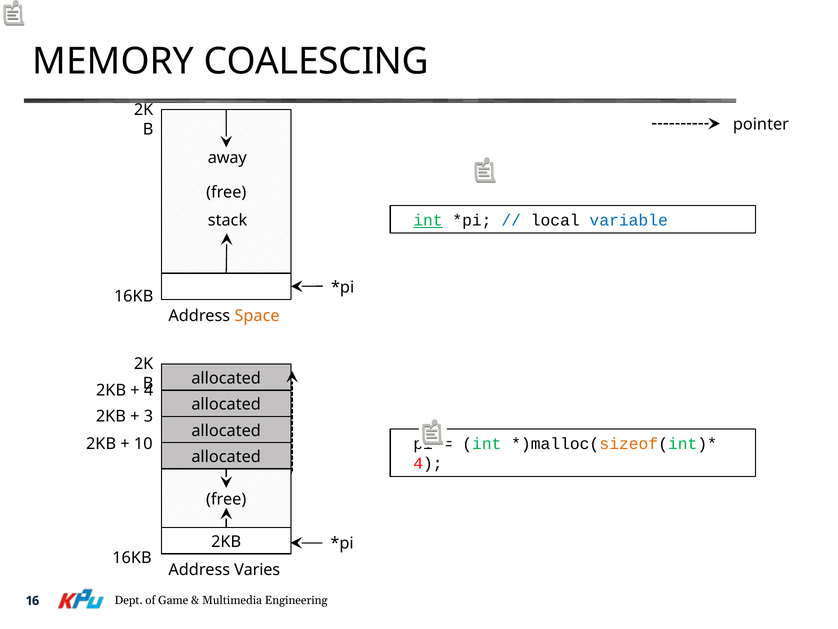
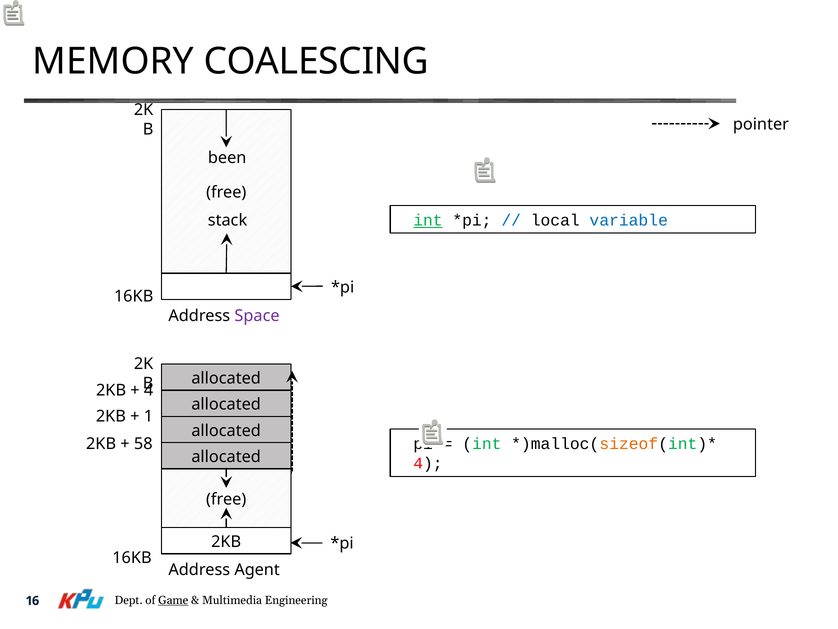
away: away -> been
Space colour: orange -> purple
3: 3 -> 1
10: 10 -> 58
Varies: Varies -> Agent
Game underline: none -> present
